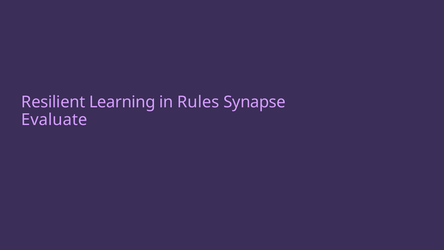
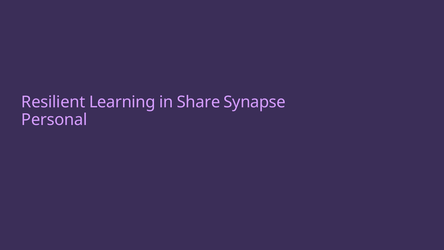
Rules: Rules -> Share
Evaluate: Evaluate -> Personal
